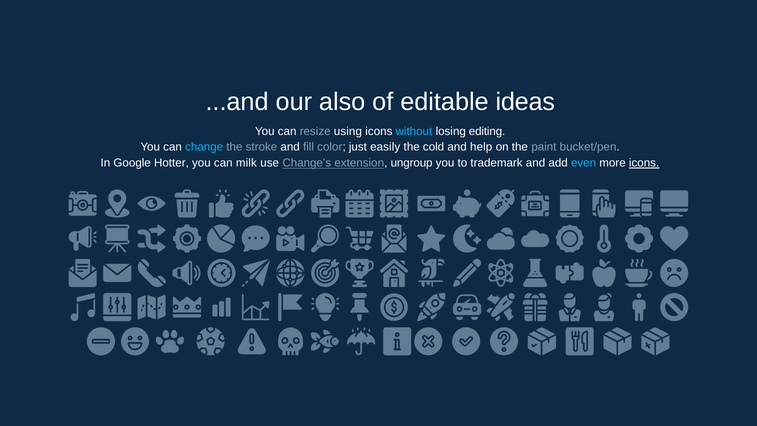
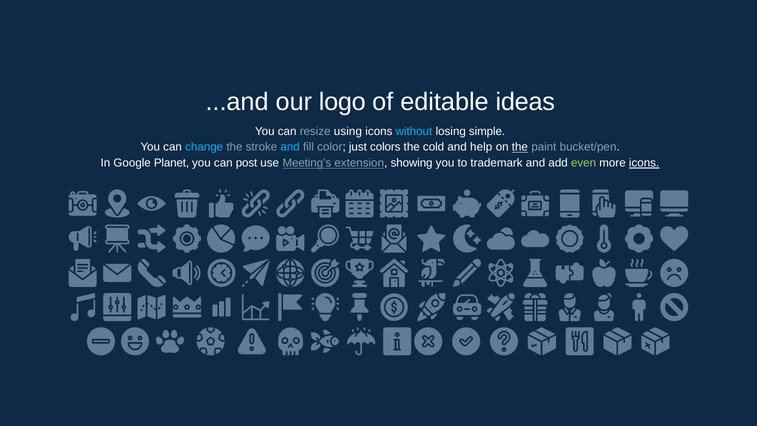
also: also -> logo
editing: editing -> simple
and at (290, 147) colour: white -> light blue
easily: easily -> colors
the at (520, 147) underline: none -> present
Hotter: Hotter -> Planet
milk: milk -> post
Change’s: Change’s -> Meeting’s
ungroup: ungroup -> showing
even colour: light blue -> light green
